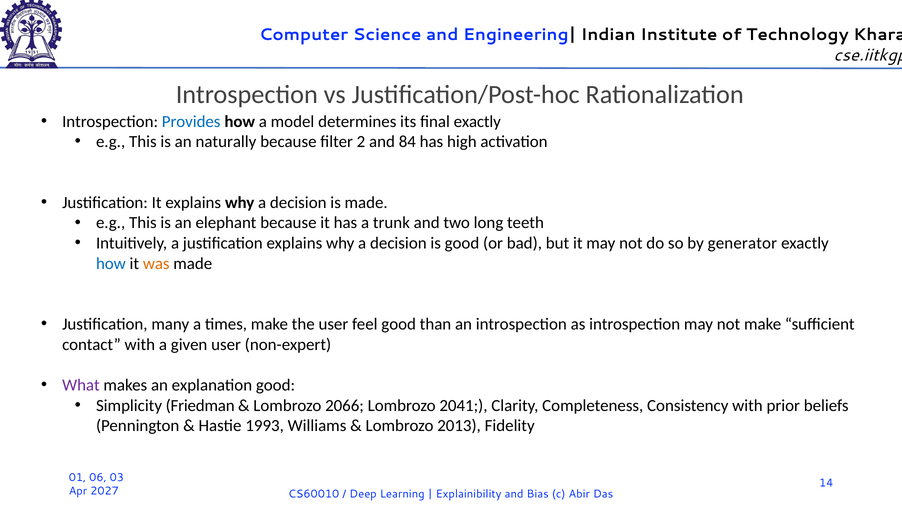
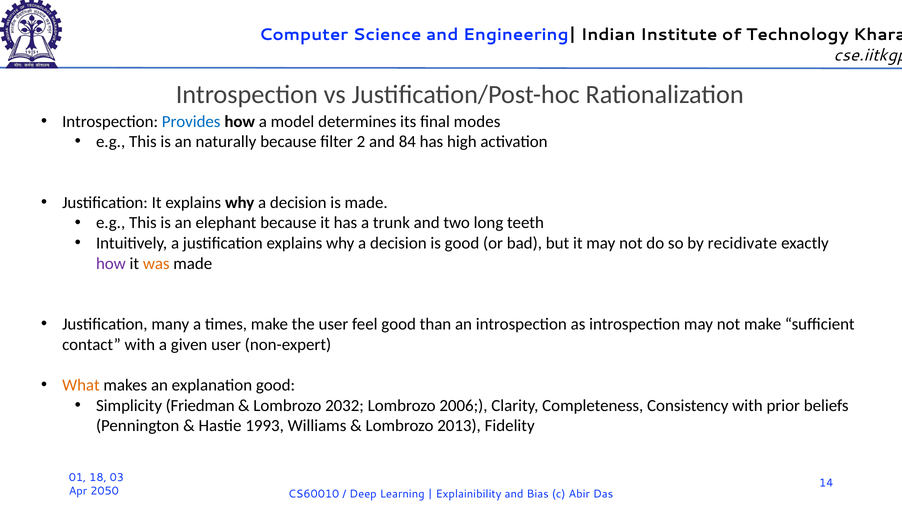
final exactly: exactly -> modes
generator: generator -> recidivate
how at (111, 264) colour: blue -> purple
What colour: purple -> orange
2066: 2066 -> 2032
2041: 2041 -> 2006
06: 06 -> 18
2027: 2027 -> 2050
